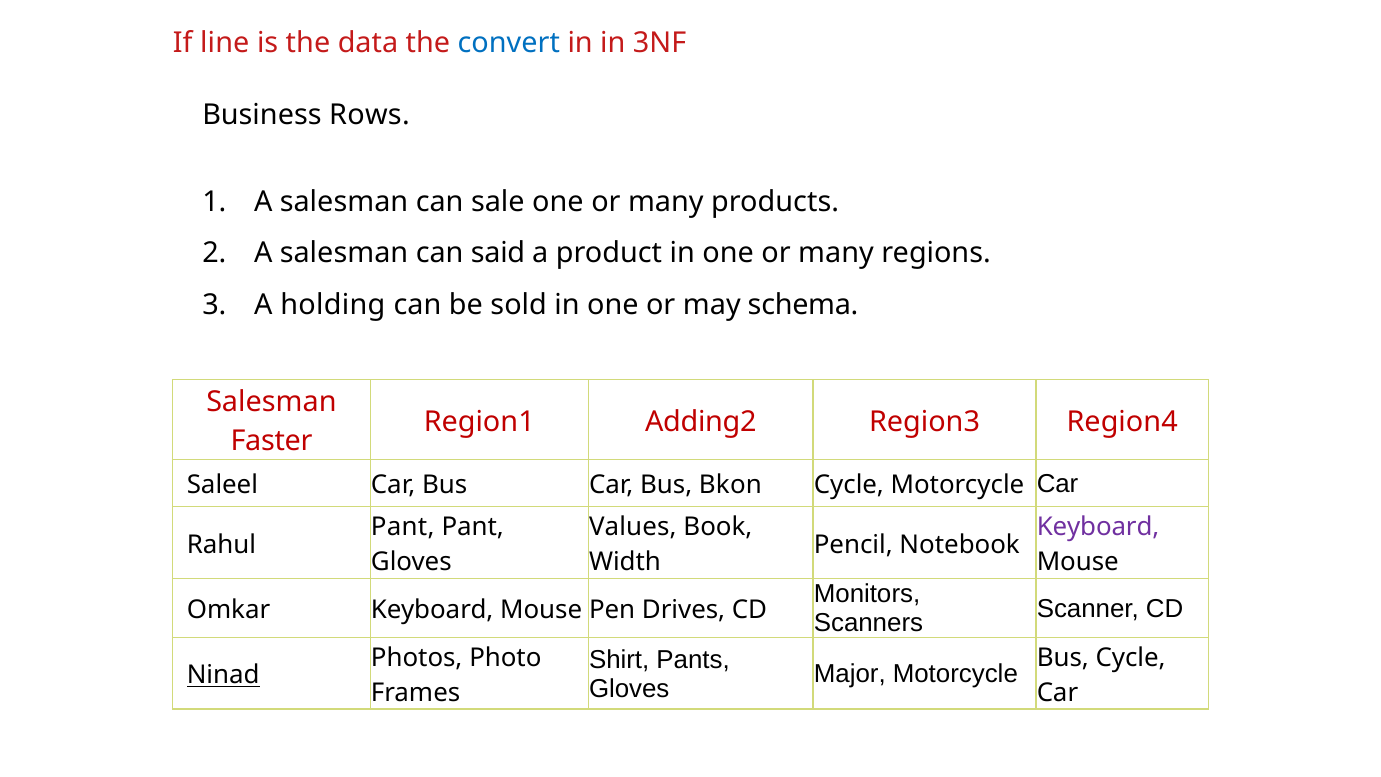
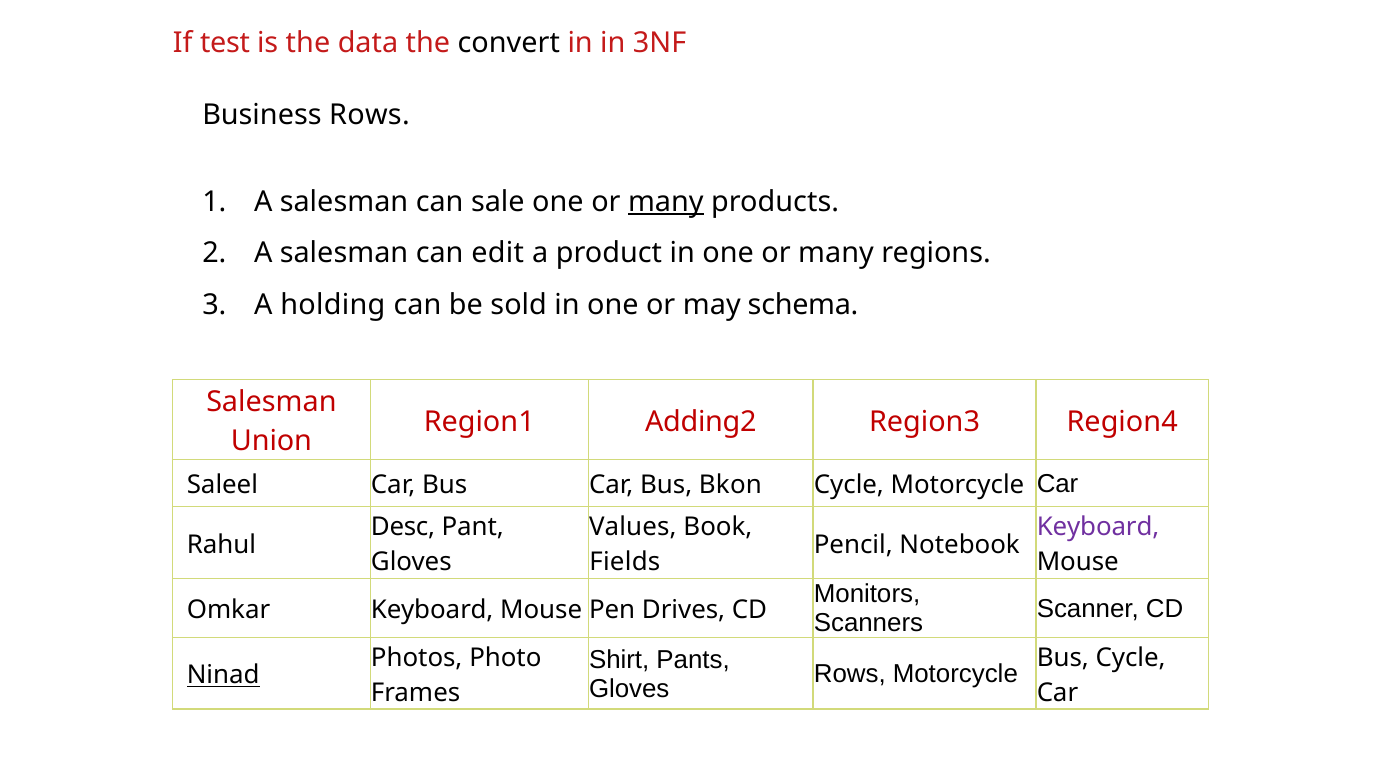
line: line -> test
convert colour: blue -> black
many at (666, 202) underline: none -> present
said: said -> edit
Faster: Faster -> Union
Pant at (403, 527): Pant -> Desc
Width: Width -> Fields
Major at (850, 674): Major -> Rows
